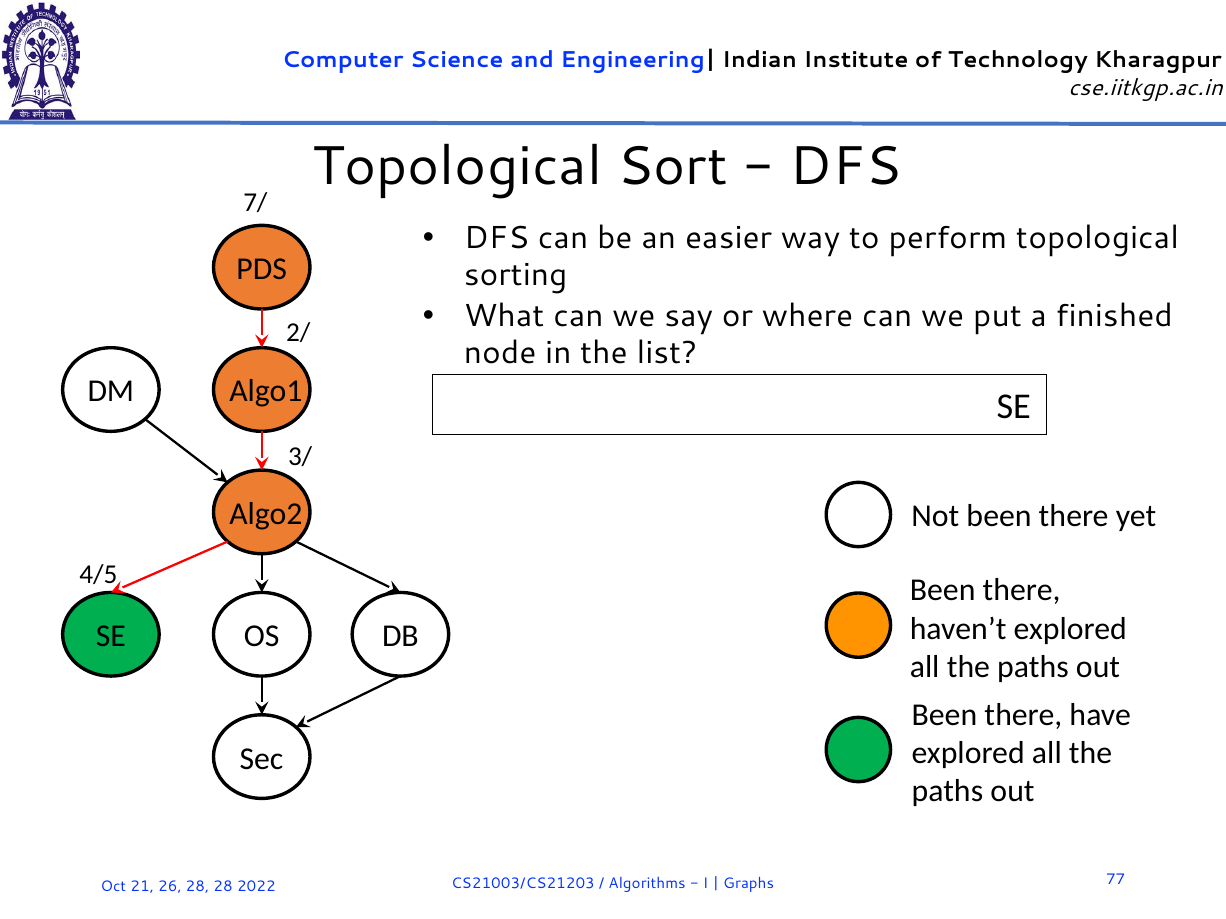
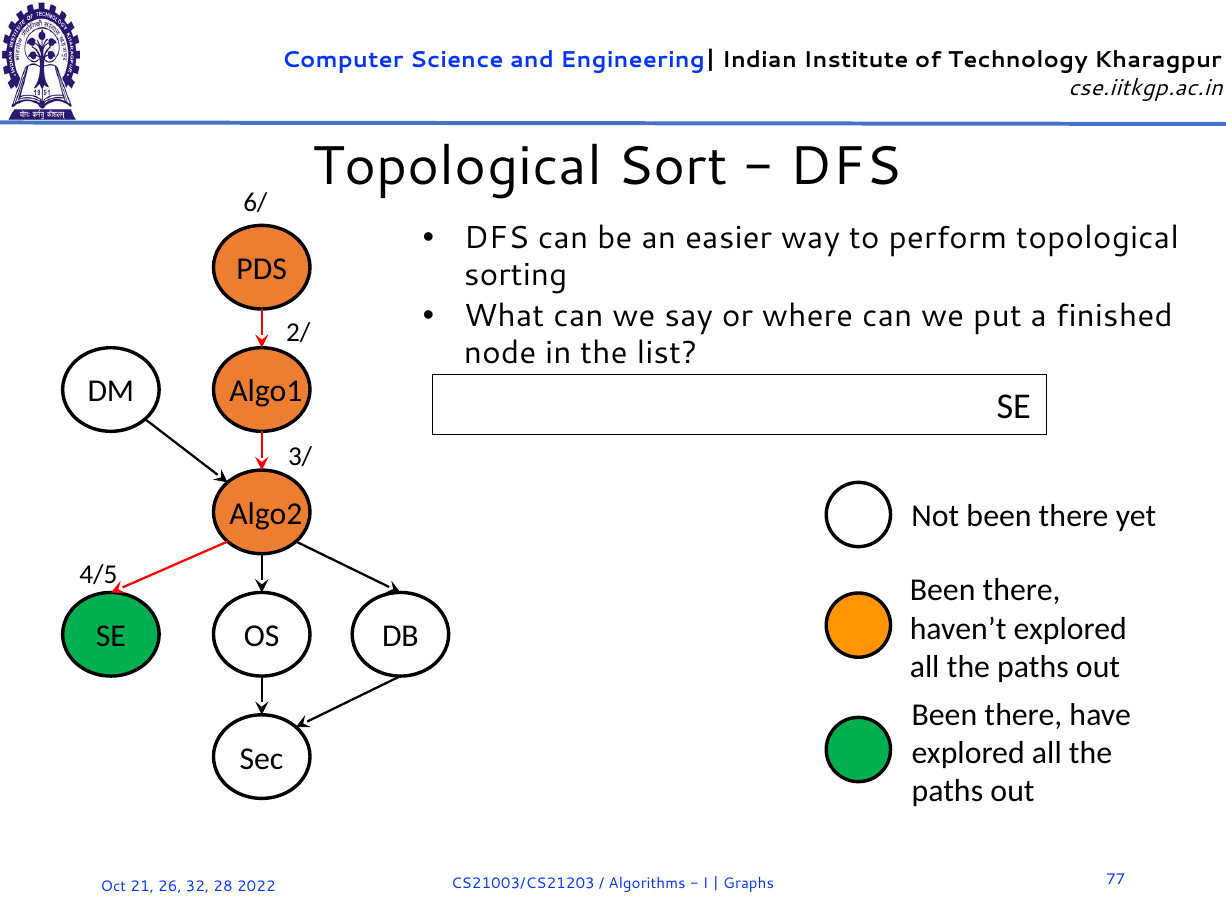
7/: 7/ -> 6/
26 28: 28 -> 32
